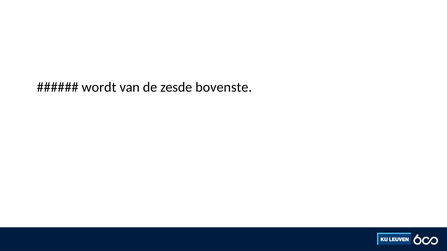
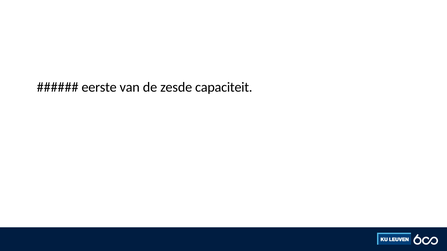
wordt: wordt -> eerste
bovenste: bovenste -> capaciteit
